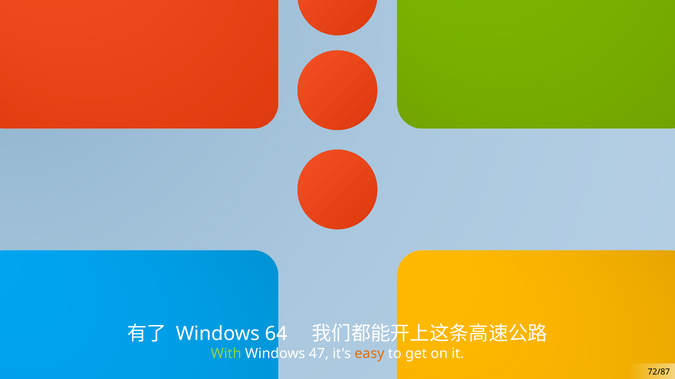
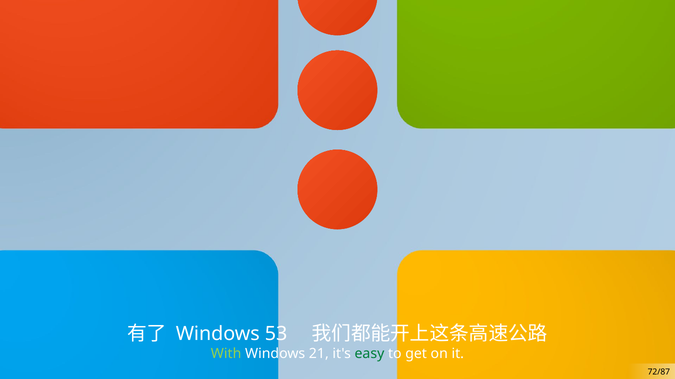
64: 64 -> 53
47: 47 -> 21
easy colour: orange -> green
